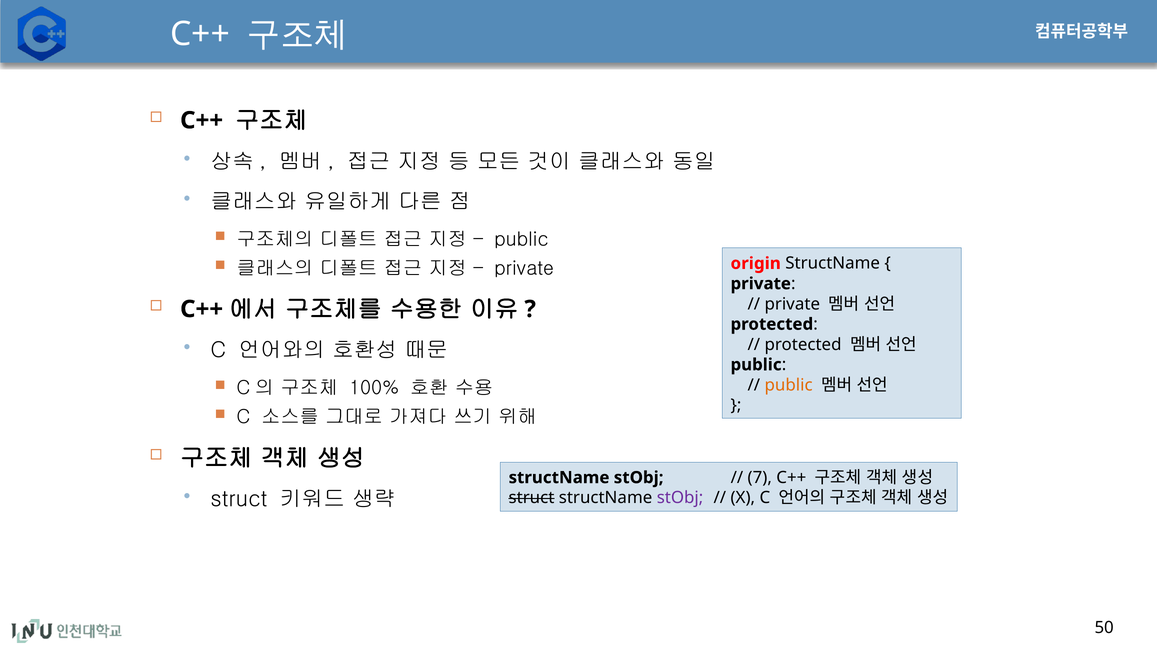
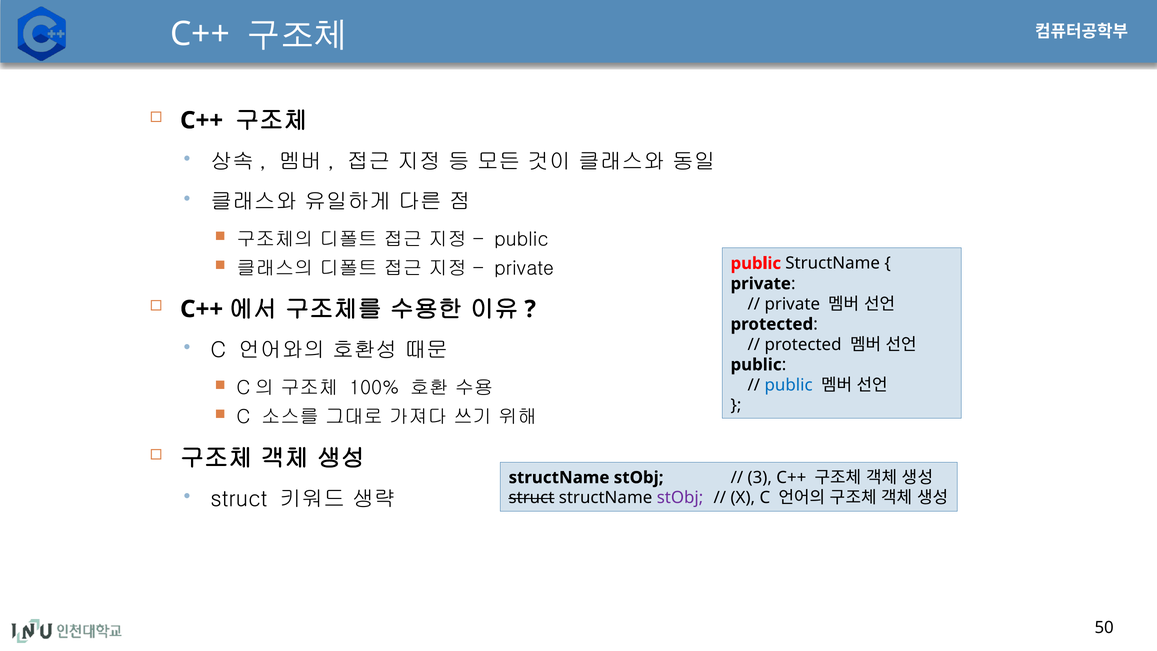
origin at (756, 263): origin -> public
public at (789, 385) colour: orange -> blue
7: 7 -> 3
